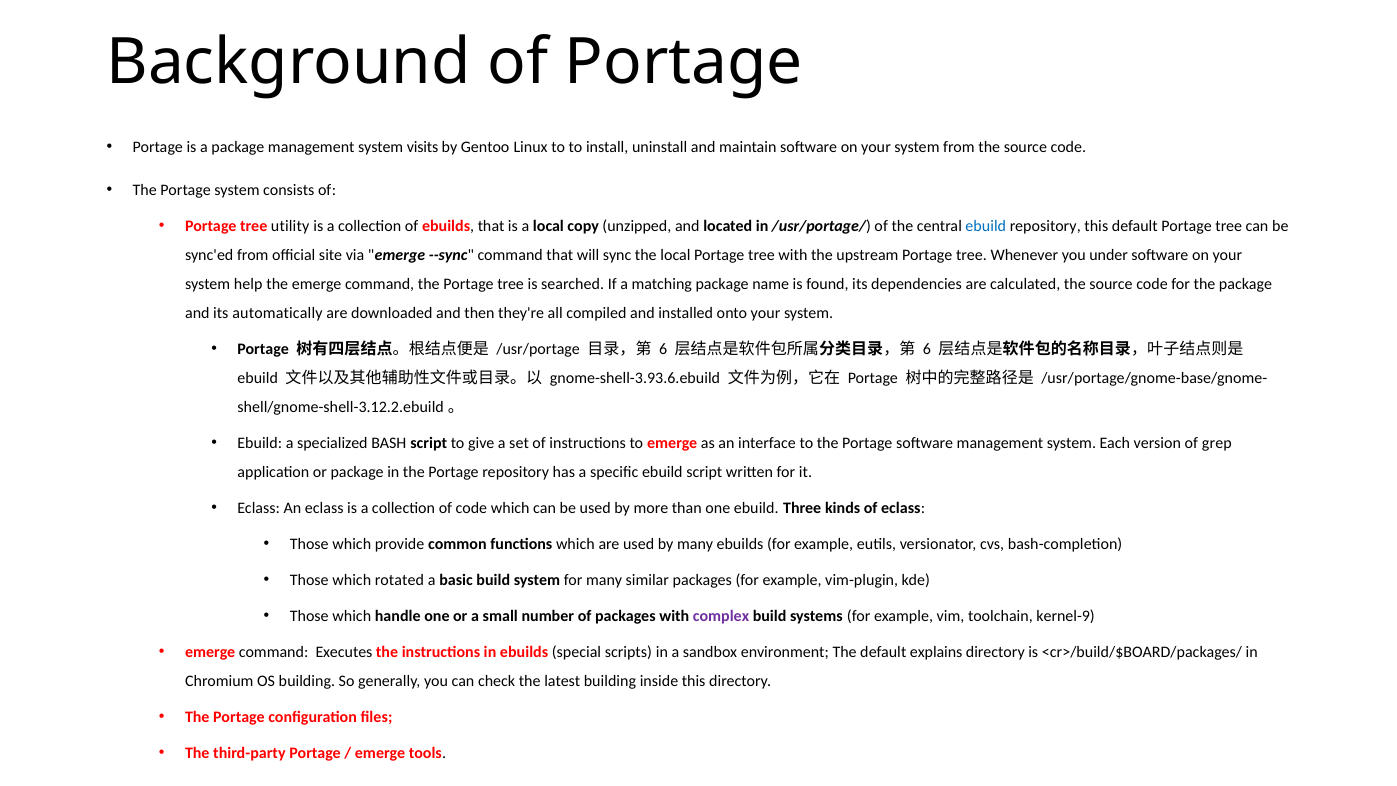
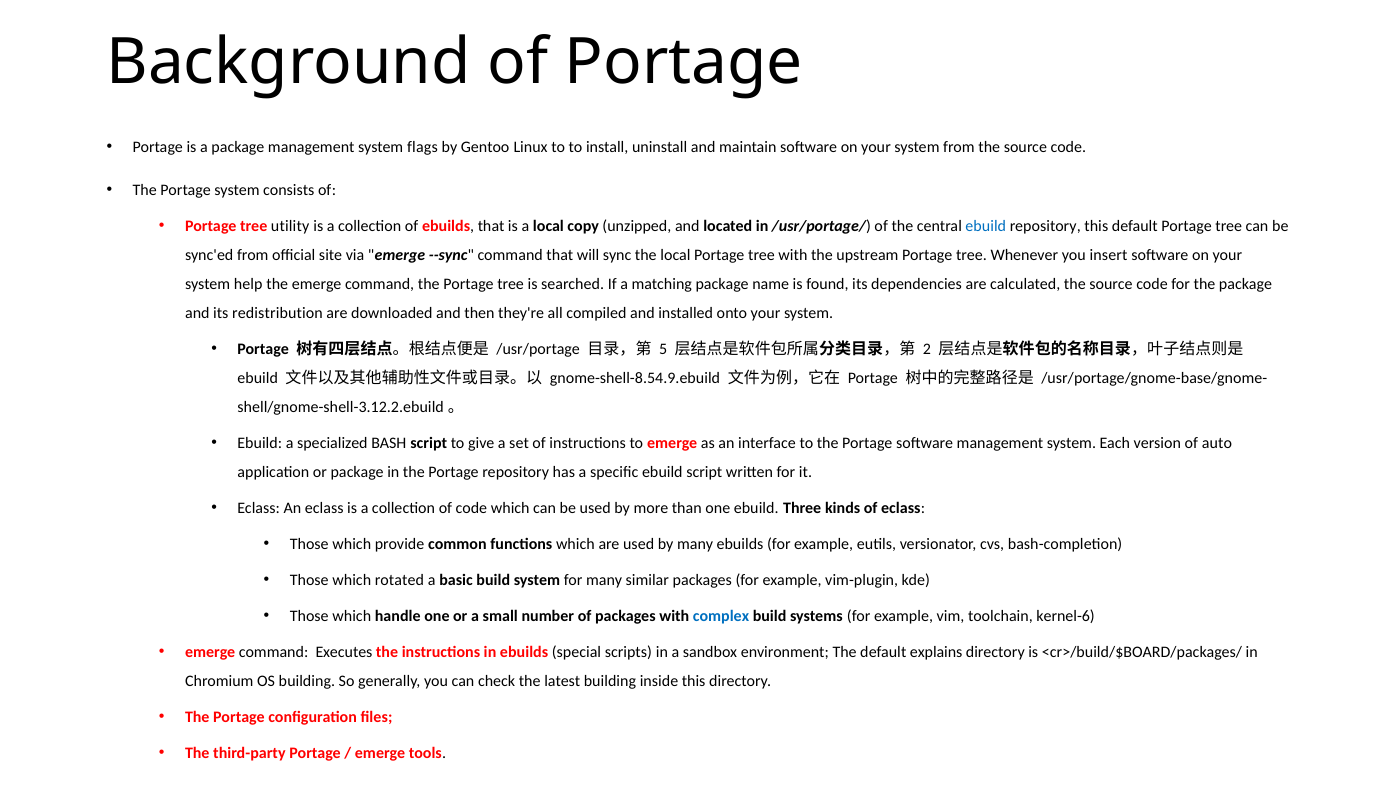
visits: visits -> flags
under: under -> insert
automatically: automatically -> redistribution
6 at (663, 349): 6 -> 5
6 at (927, 349): 6 -> 2
gnome-shell-3.93.6.ebuild: gnome-shell-3.93.6.ebuild -> gnome-shell-8.54.9.ebuild
grep: grep -> auto
complex colour: purple -> blue
kernel-9: kernel-9 -> kernel-6
